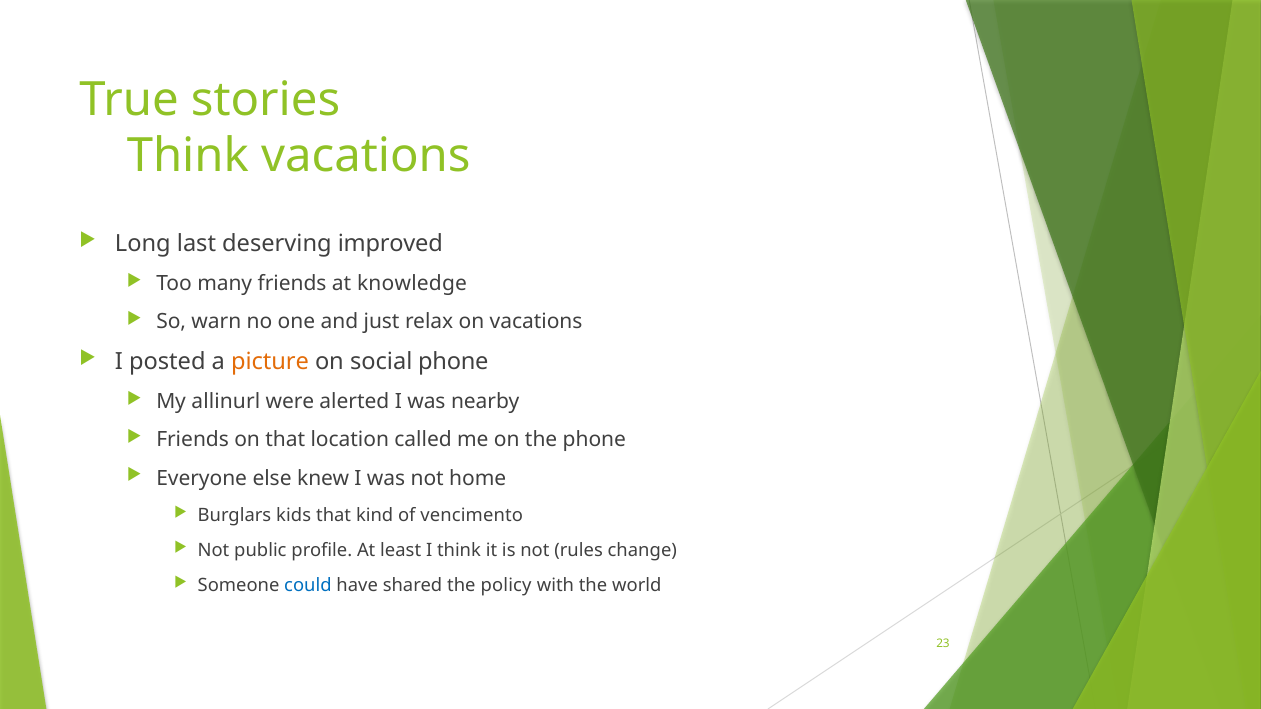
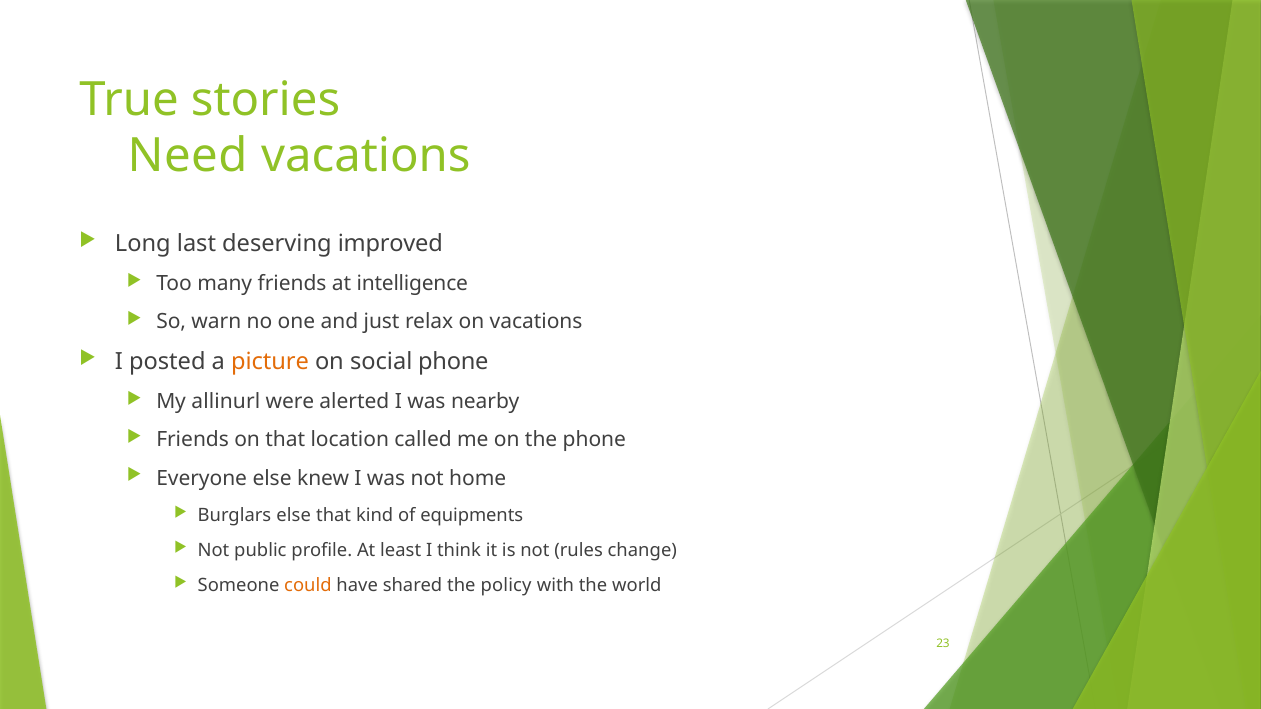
Think at (188, 156): Think -> Need
knowledge: knowledge -> intelligence
Burglars kids: kids -> else
vencimento: vencimento -> equipments
could colour: blue -> orange
